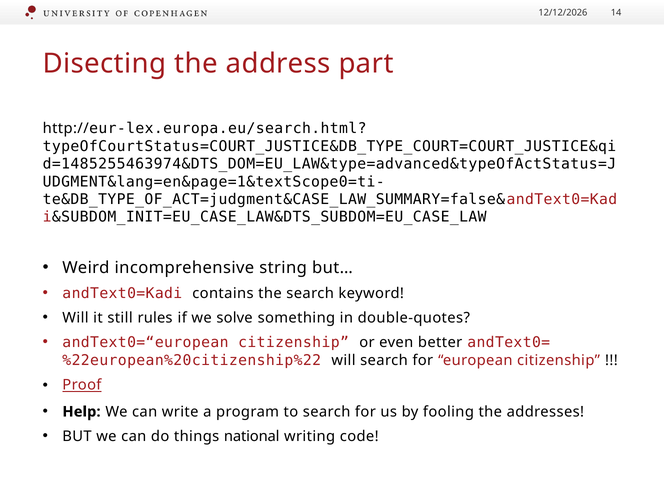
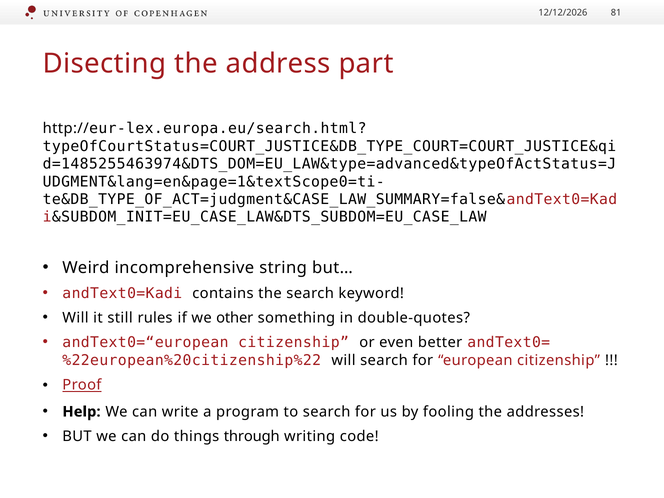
14: 14 -> 81
solve: solve -> other
national: national -> through
